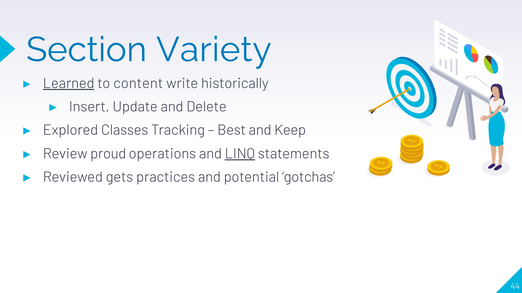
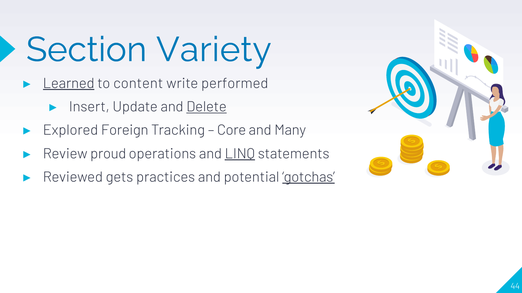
historically: historically -> performed
Delete underline: none -> present
Classes: Classes -> Foreign
Best: Best -> Core
Keep: Keep -> Many
gotchas underline: none -> present
